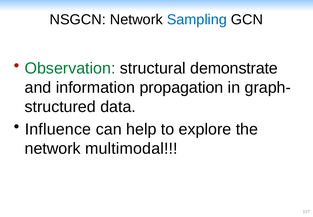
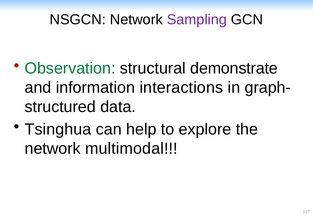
Sampling colour: blue -> purple
propagation: propagation -> interactions
Influence: Influence -> Tsinghua
